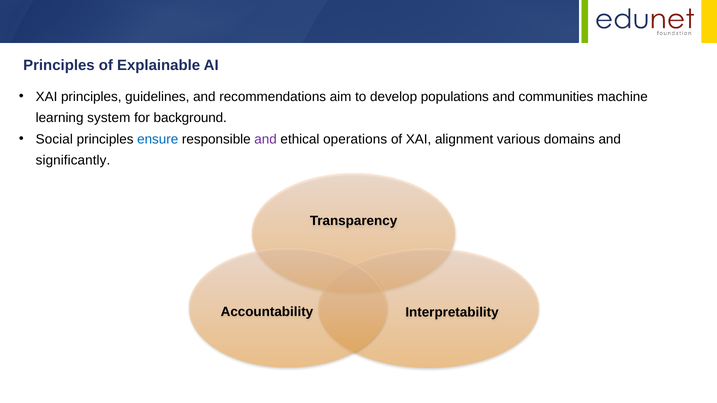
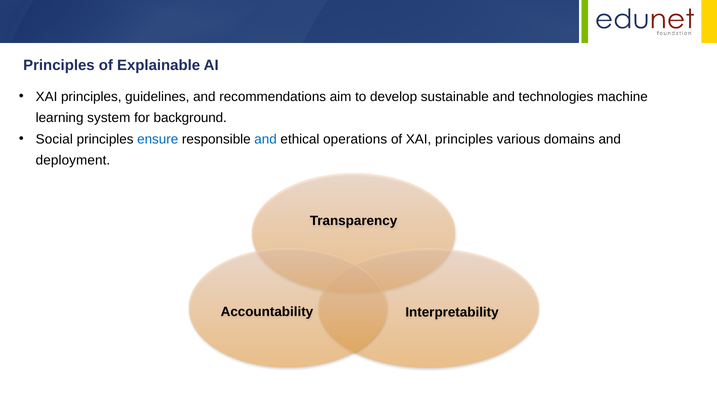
populations: populations -> sustainable
communities: communities -> technologies
and at (266, 139) colour: purple -> blue
of XAI alignment: alignment -> principles
significantly: significantly -> deployment
